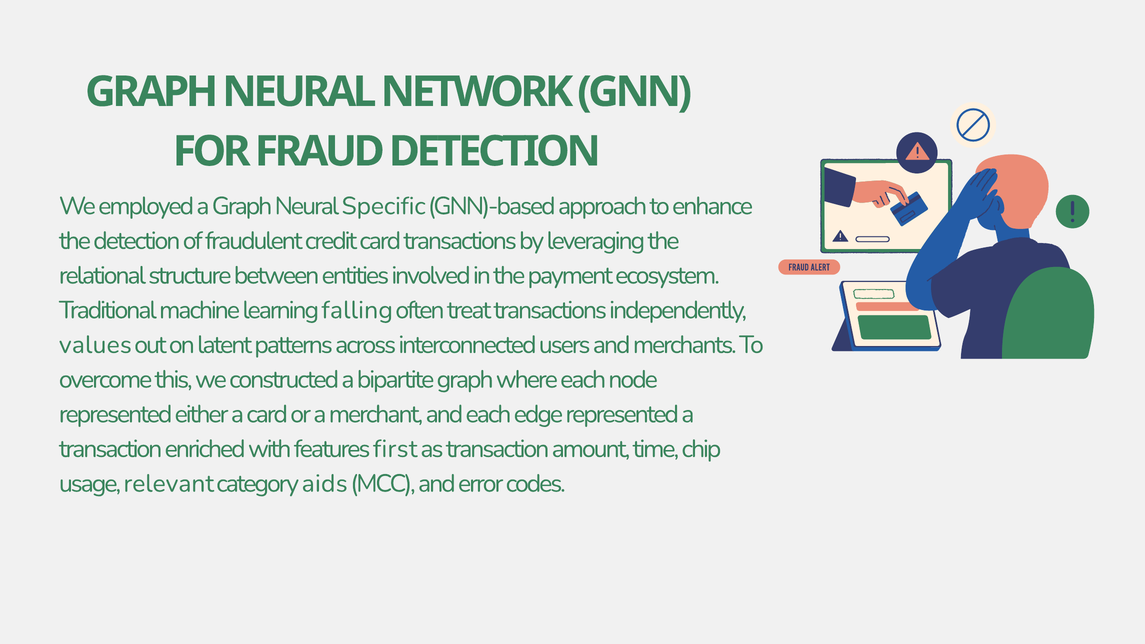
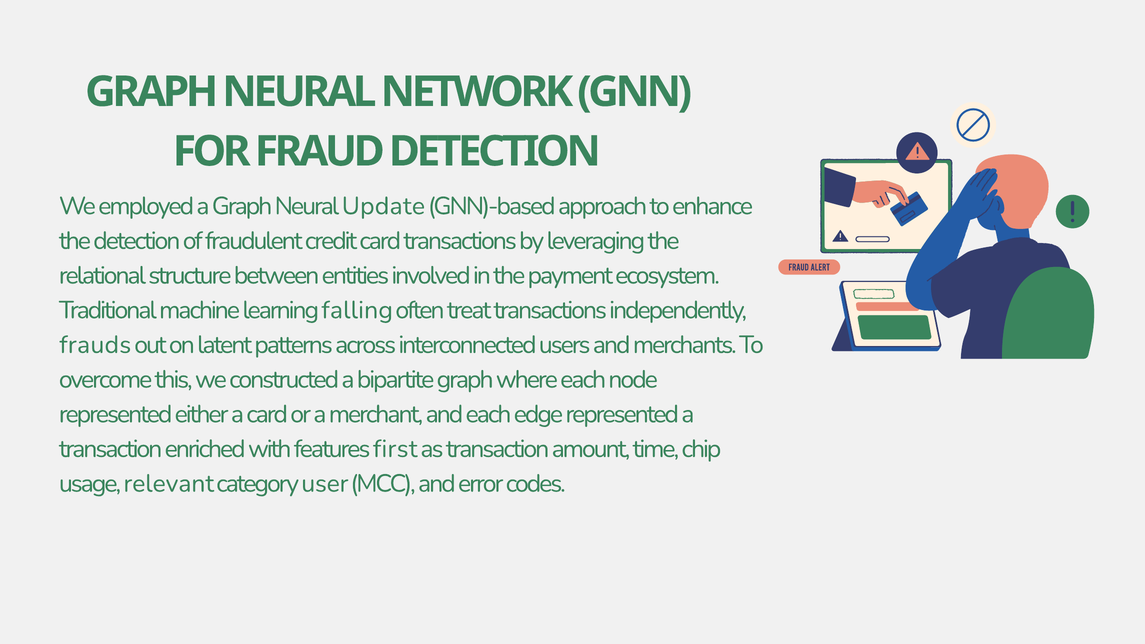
Specific: Specific -> Update
values: values -> frauds
aids: aids -> user
